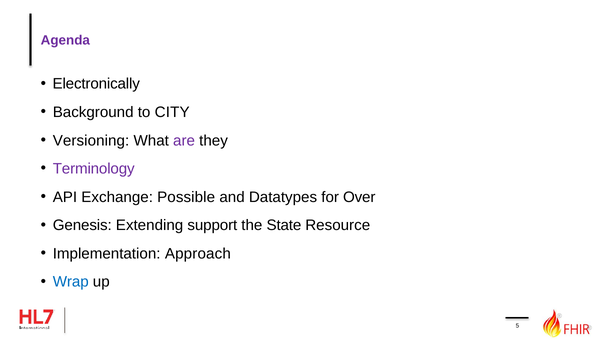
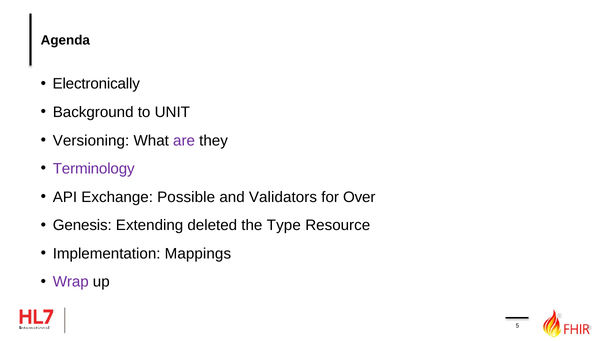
Agenda colour: purple -> black
CITY: CITY -> UNIT
Datatypes: Datatypes -> Validators
support: support -> deleted
State: State -> Type
Approach: Approach -> Mappings
Wrap colour: blue -> purple
